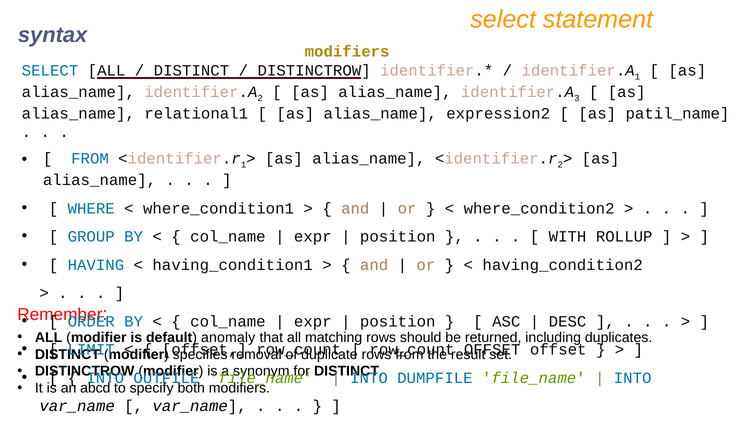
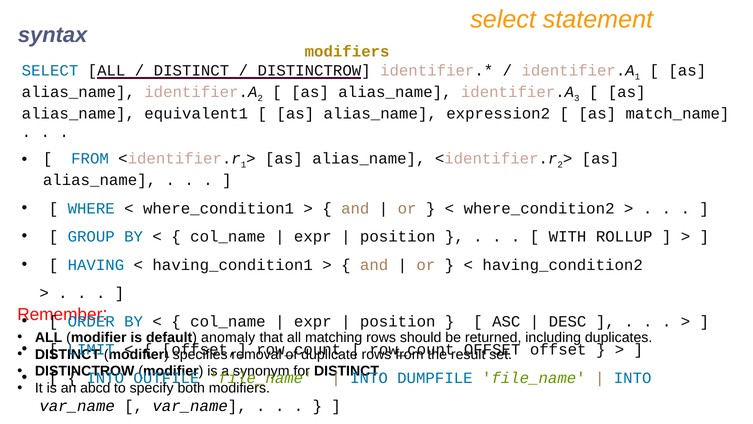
relational1: relational1 -> equivalent1
patil_name: patil_name -> match_name
